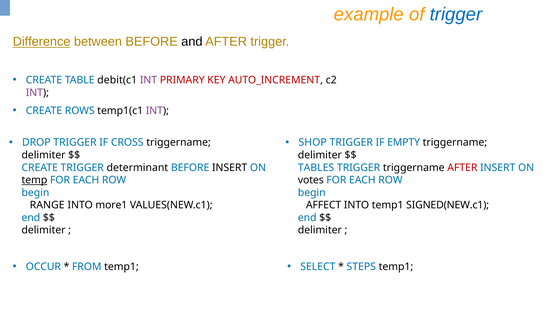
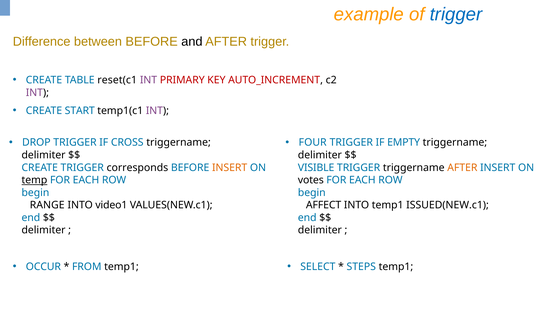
Difference underline: present -> none
debit(c1: debit(c1 -> reset(c1
ROWS: ROWS -> START
SHOP: SHOP -> FOUR
determinant: determinant -> corresponds
INSERT at (230, 167) colour: black -> orange
TABLES: TABLES -> VISIBLE
AFTER at (462, 167) colour: red -> orange
more1: more1 -> video1
SIGNED(NEW.c1: SIGNED(NEW.c1 -> ISSUED(NEW.c1
